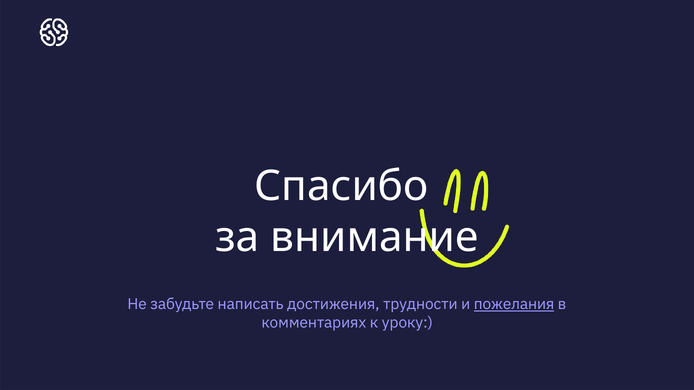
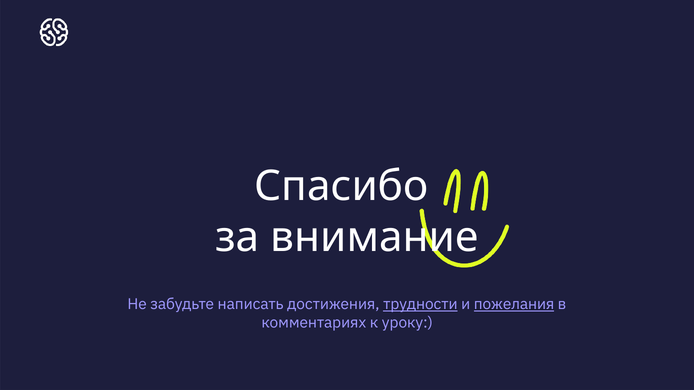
трудности underline: none -> present
